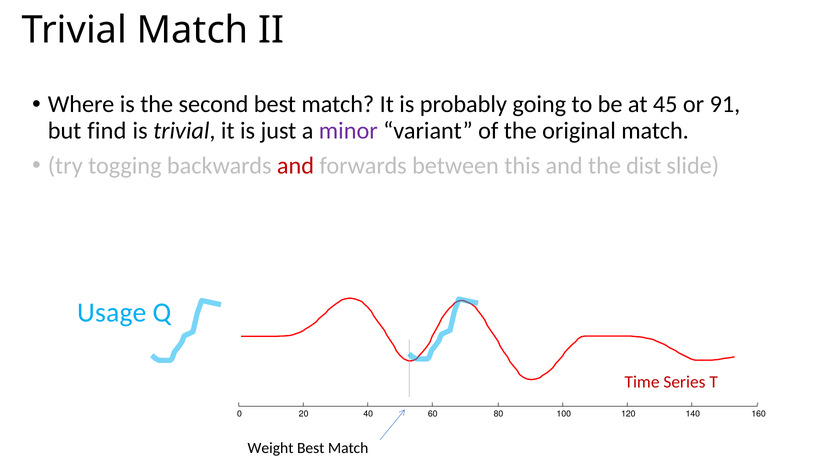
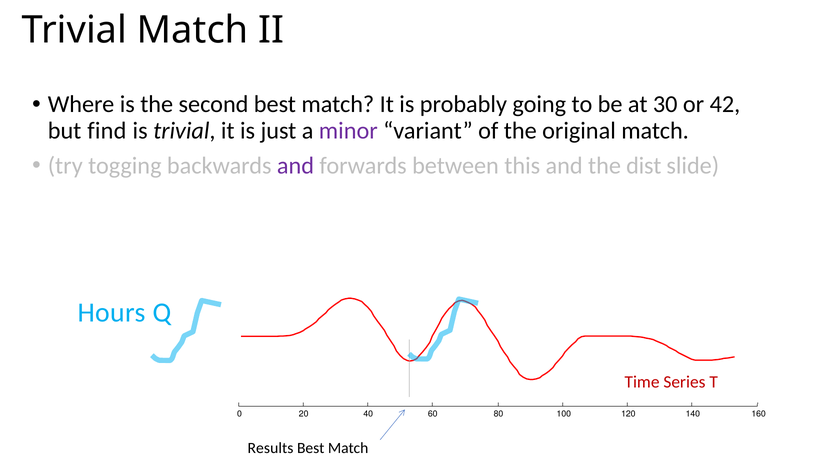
45: 45 -> 30
91: 91 -> 42
and at (295, 166) colour: red -> purple
Usage: Usage -> Hours
Weight: Weight -> Results
